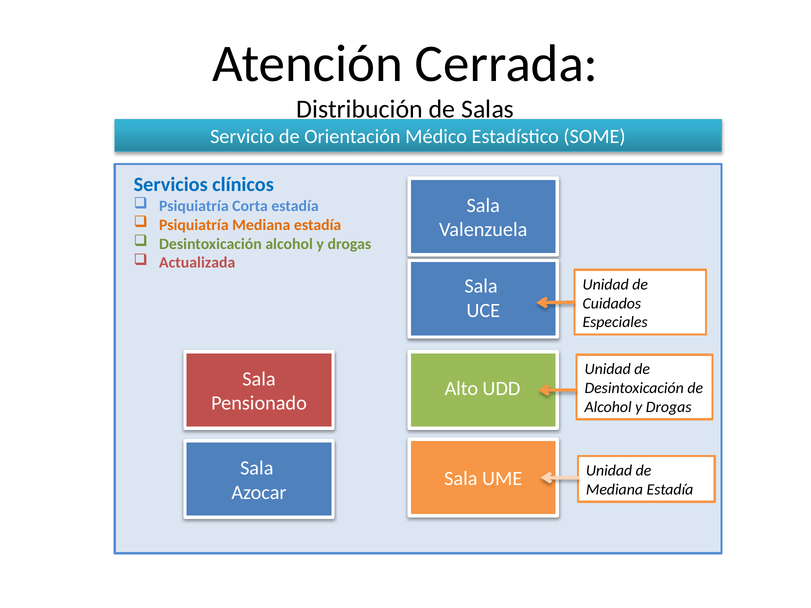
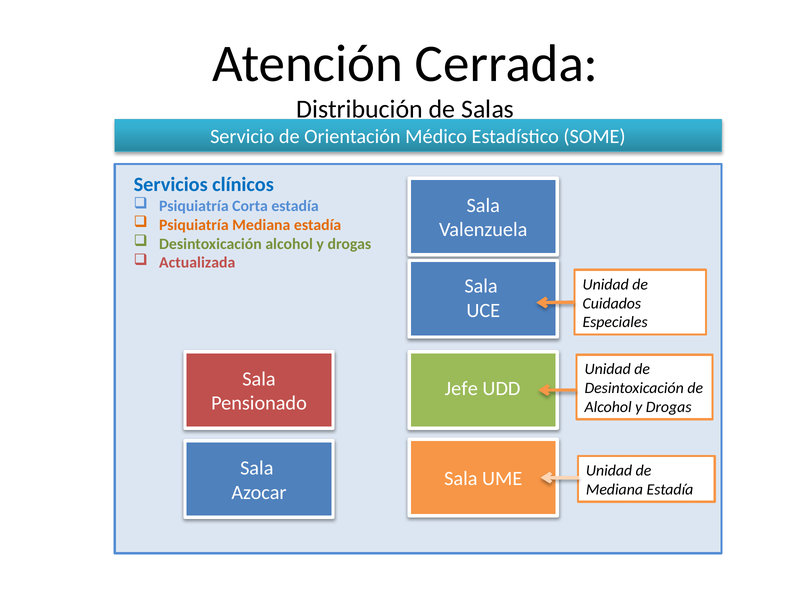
Alto: Alto -> Jefe
